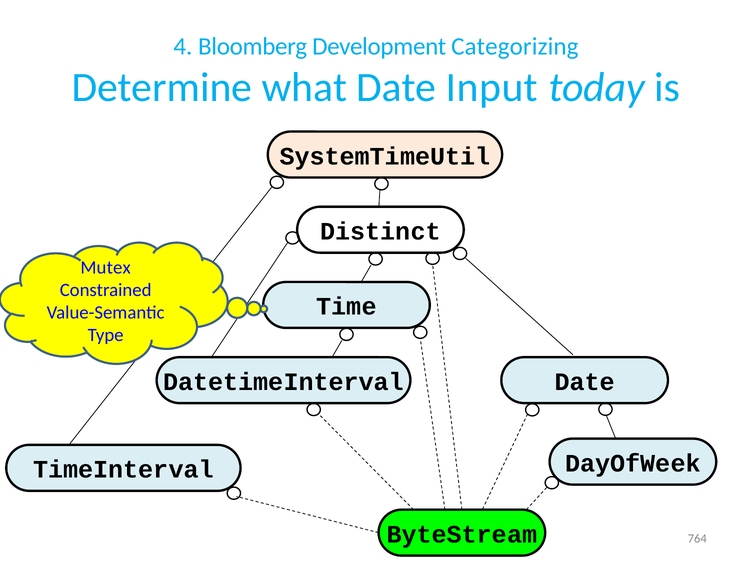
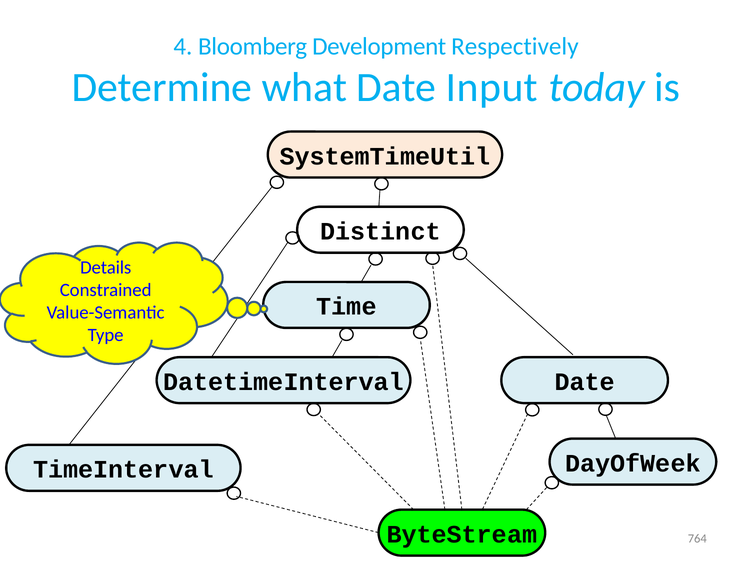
Categorizing: Categorizing -> Respectively
Mutex: Mutex -> Details
